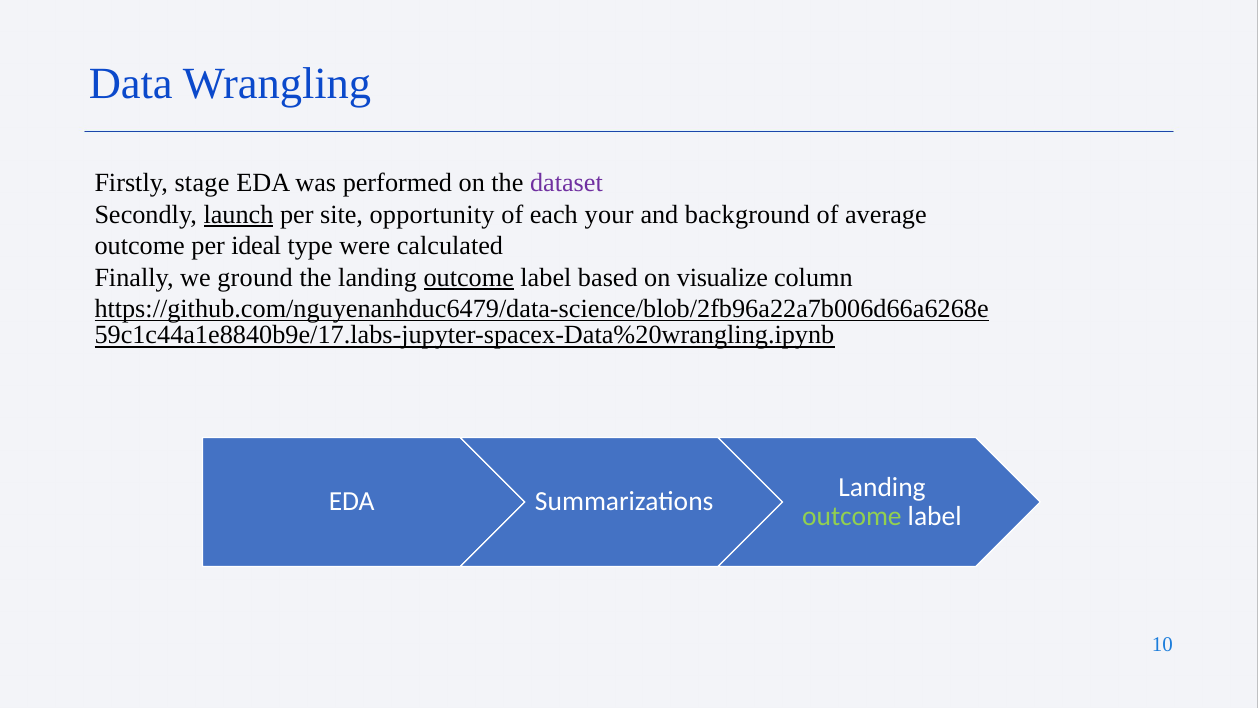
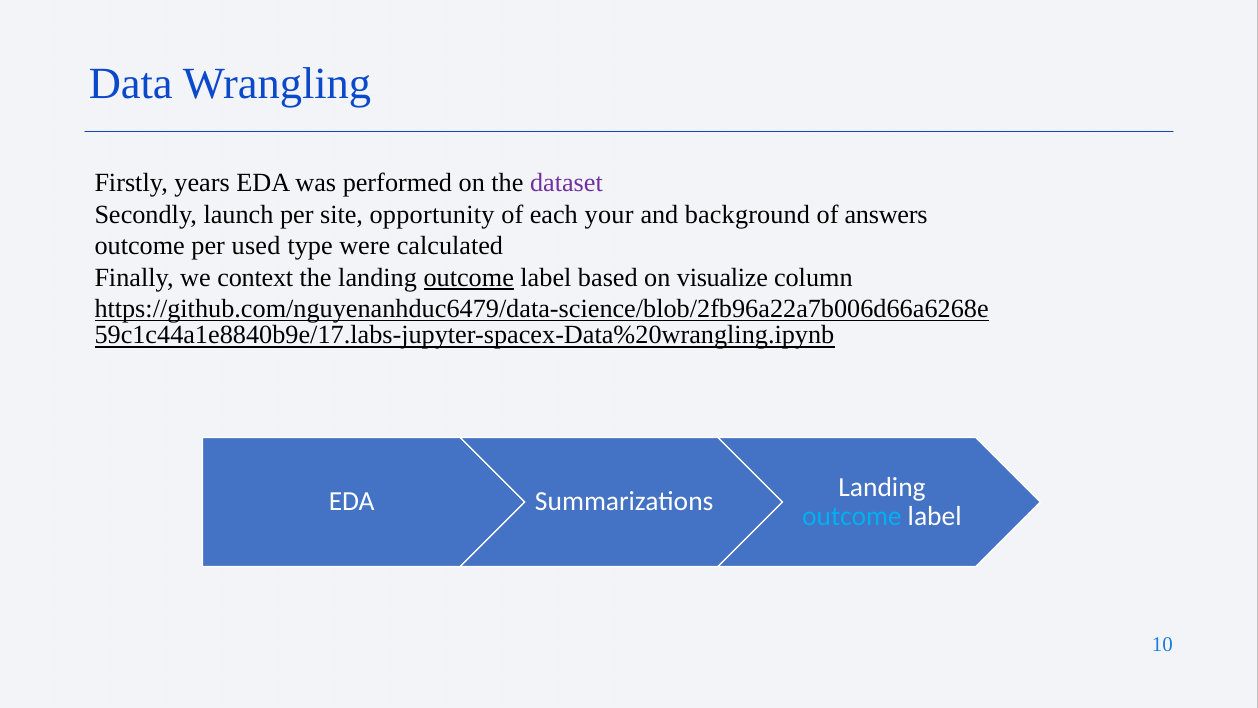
stage: stage -> years
launch underline: present -> none
average: average -> answers
ideal: ideal -> used
ground: ground -> context
outcome at (852, 516) colour: light green -> light blue
